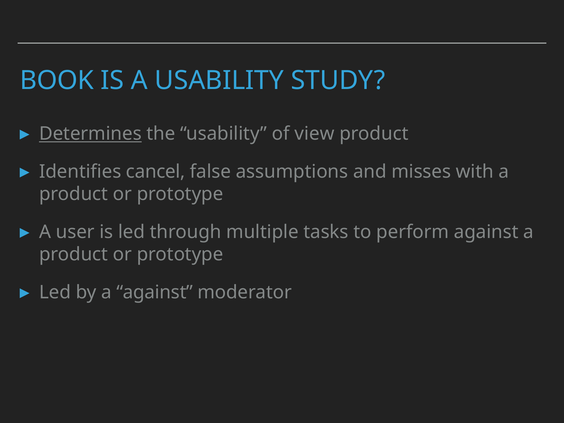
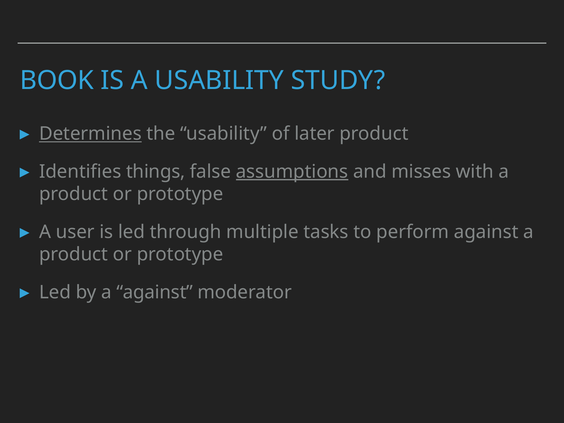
view: view -> later
cancel: cancel -> things
assumptions underline: none -> present
